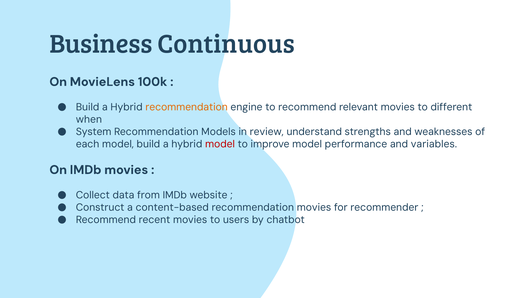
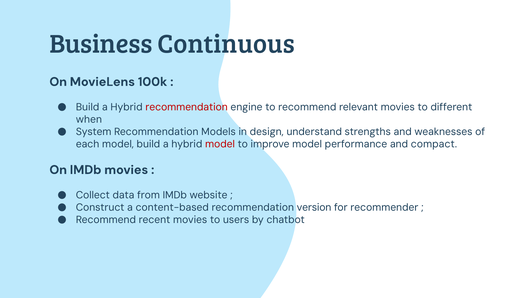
recommendation at (187, 107) colour: orange -> red
review: review -> design
variables: variables -> compact
recommendation movies: movies -> version
